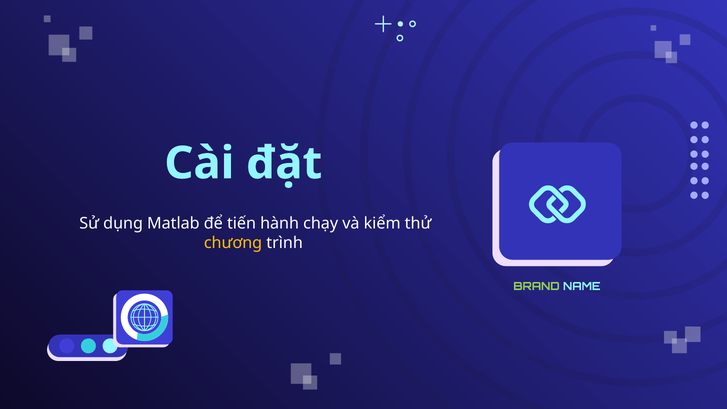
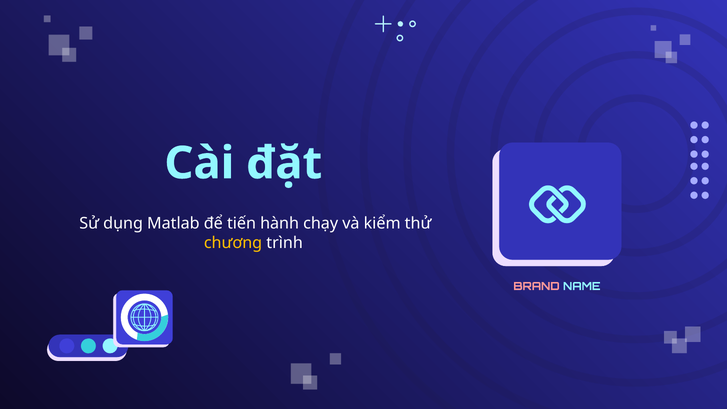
BRAND colour: light green -> pink
